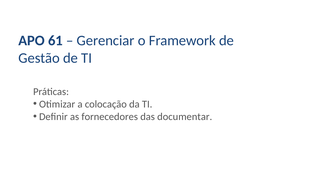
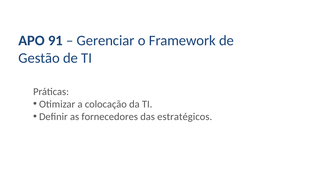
61: 61 -> 91
documentar: documentar -> estratégicos
